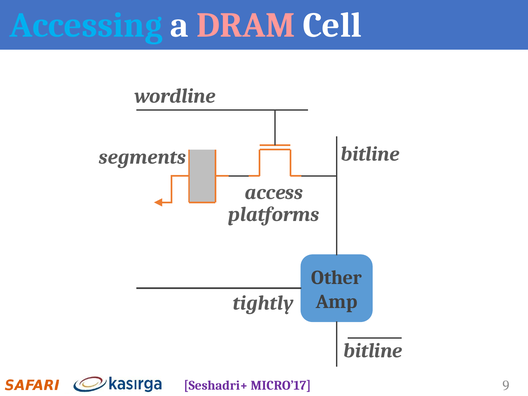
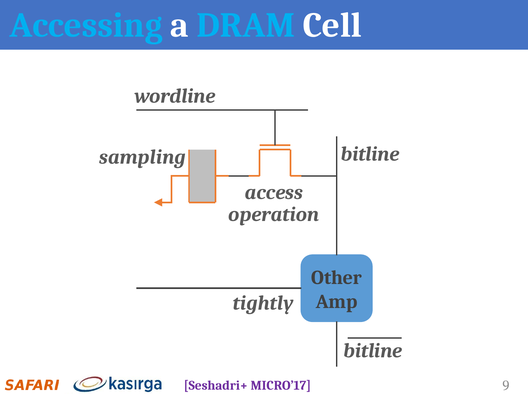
DRAM colour: pink -> light blue
segments: segments -> sampling
platforms: platforms -> operation
